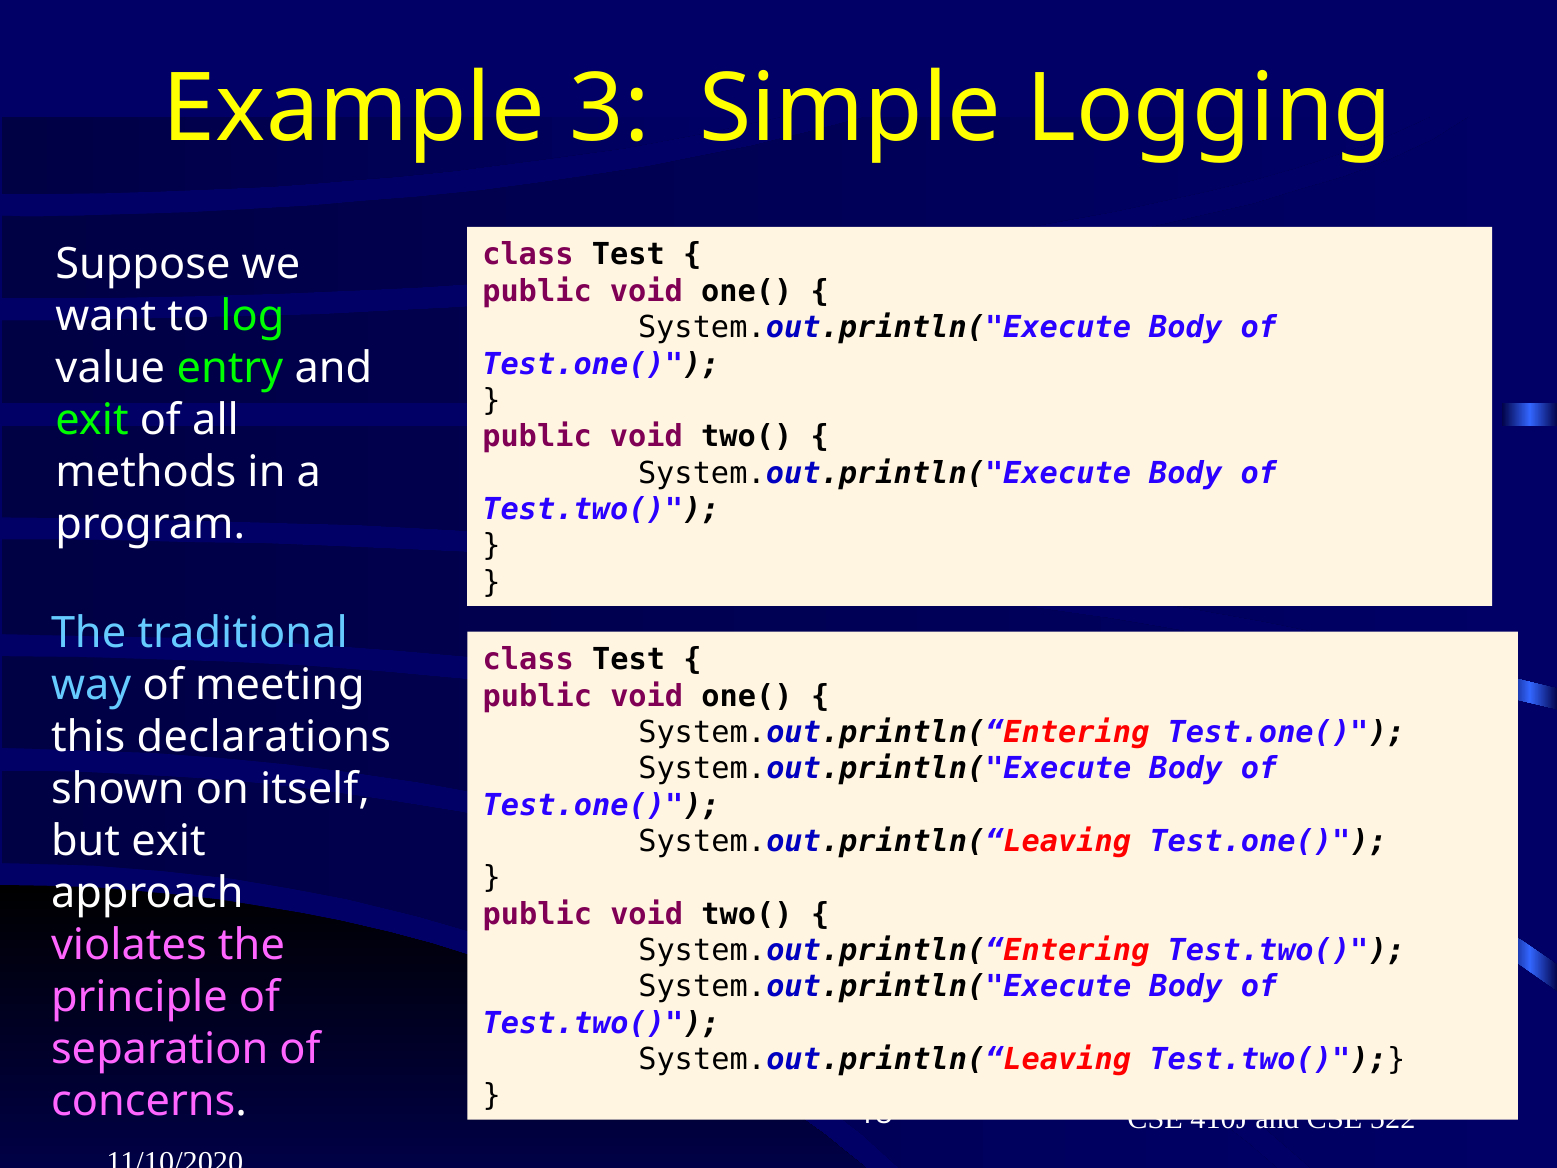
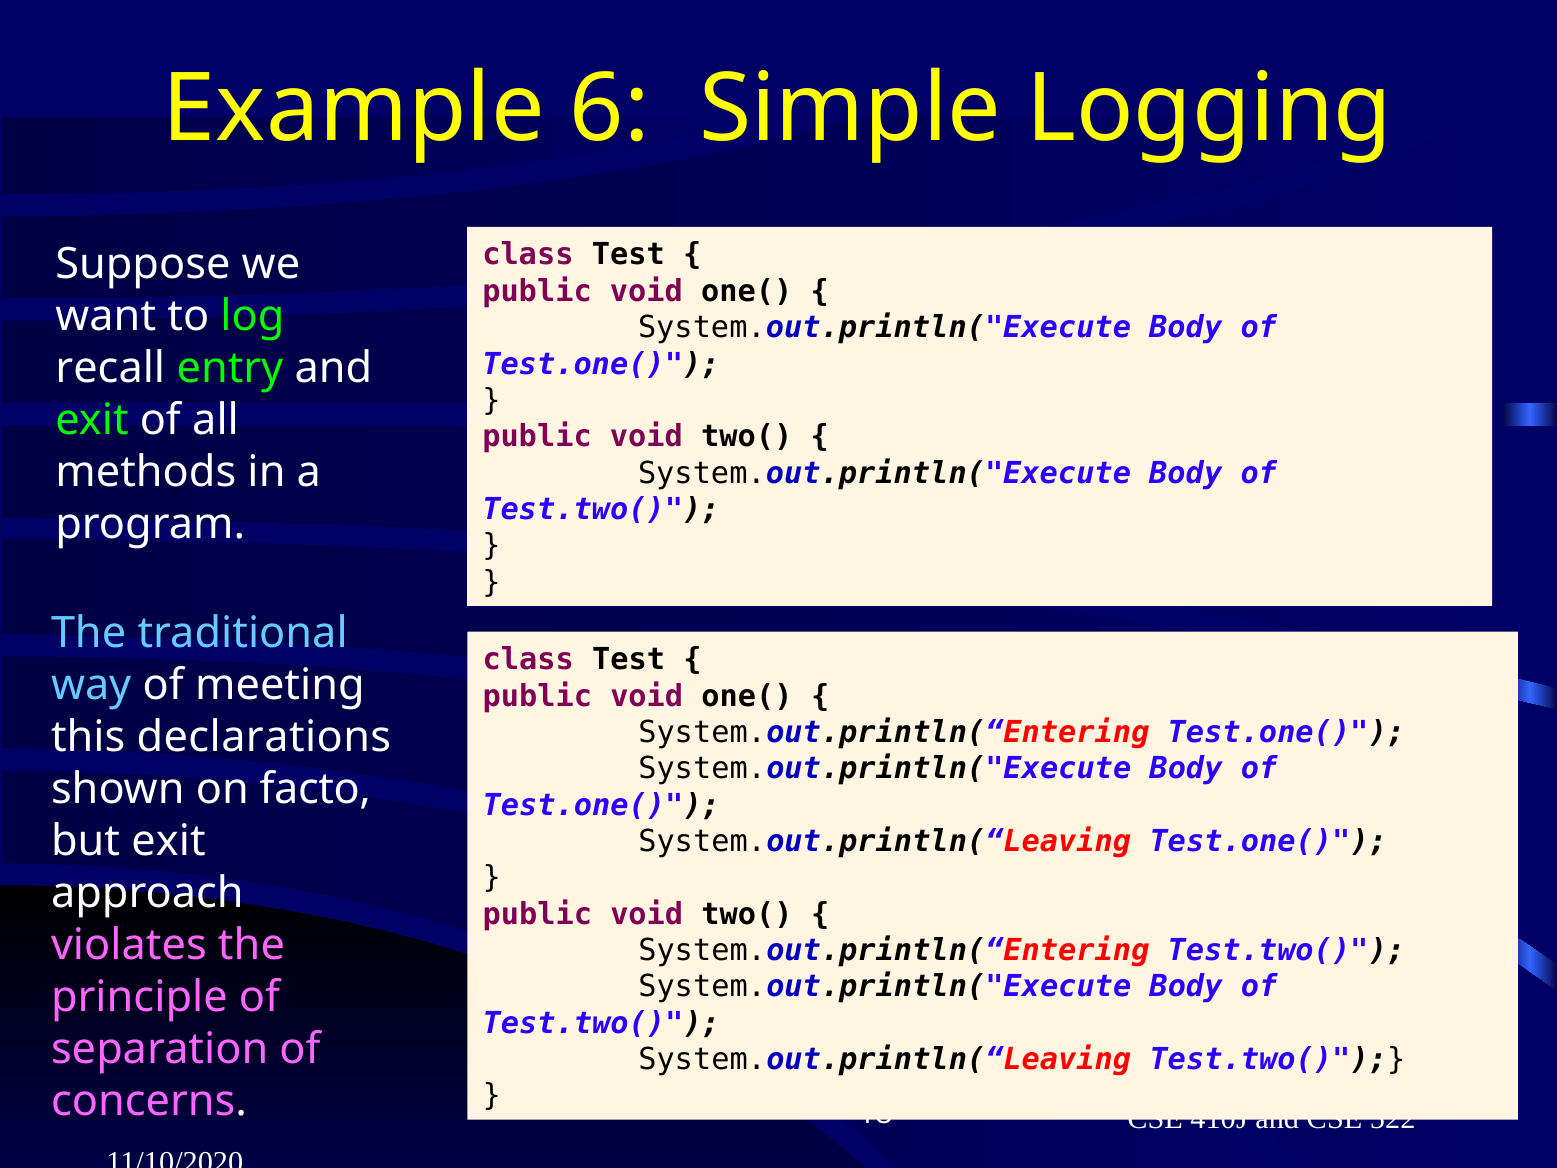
3: 3 -> 6
value: value -> recall
itself: itself -> facto
